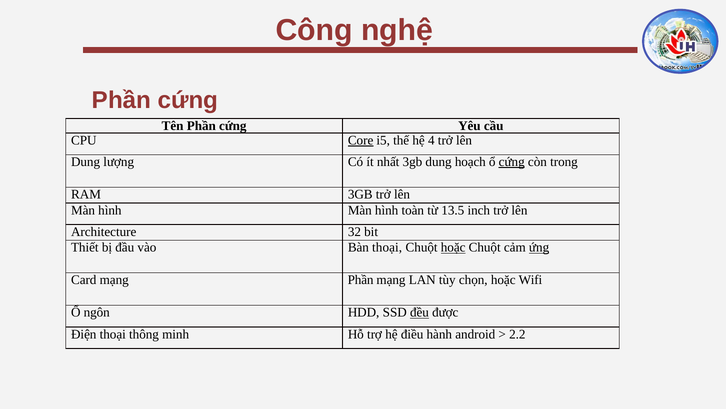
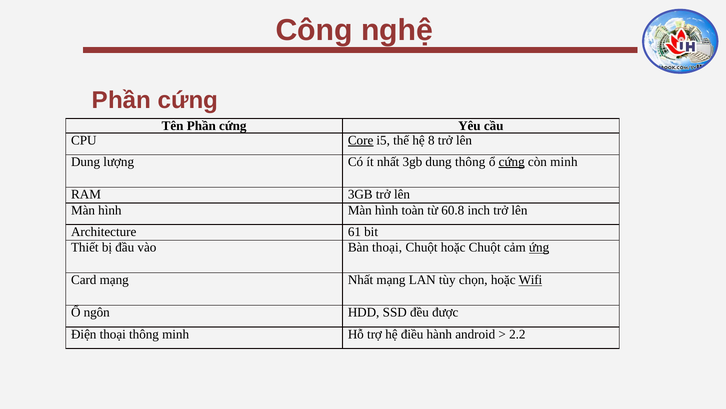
4: 4 -> 8
dung hoạch: hoạch -> thông
còn trong: trong -> minh
13.5: 13.5 -> 60.8
32: 32 -> 61
hoặc at (453, 247) underline: present -> none
mạng Phần: Phần -> Nhất
Wifi underline: none -> present
đều underline: present -> none
